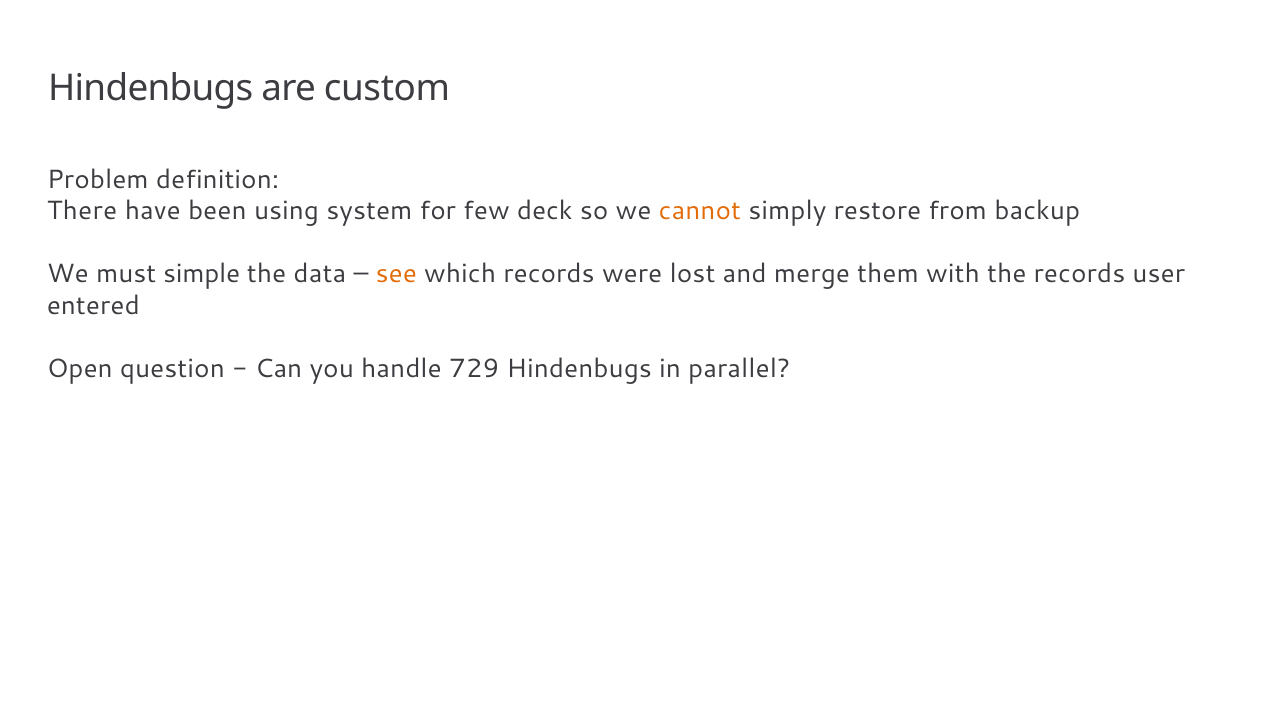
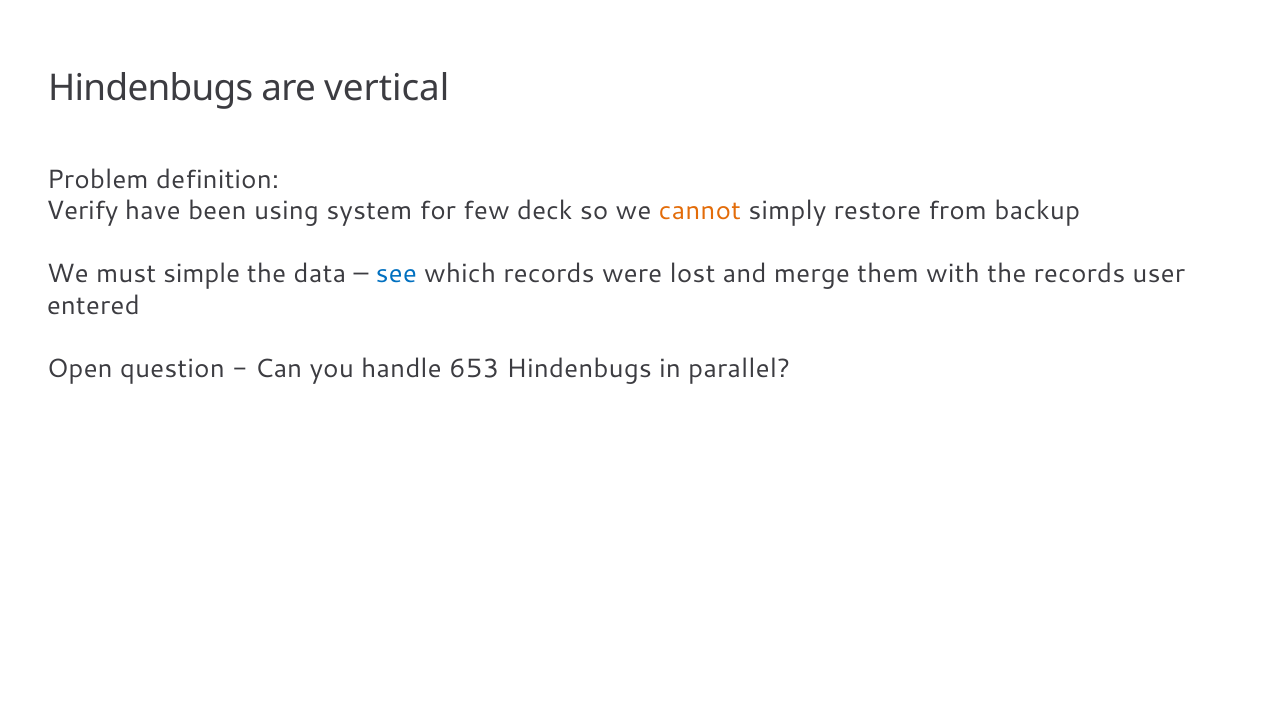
custom: custom -> vertical
There: There -> Verify
see colour: orange -> blue
729: 729 -> 653
